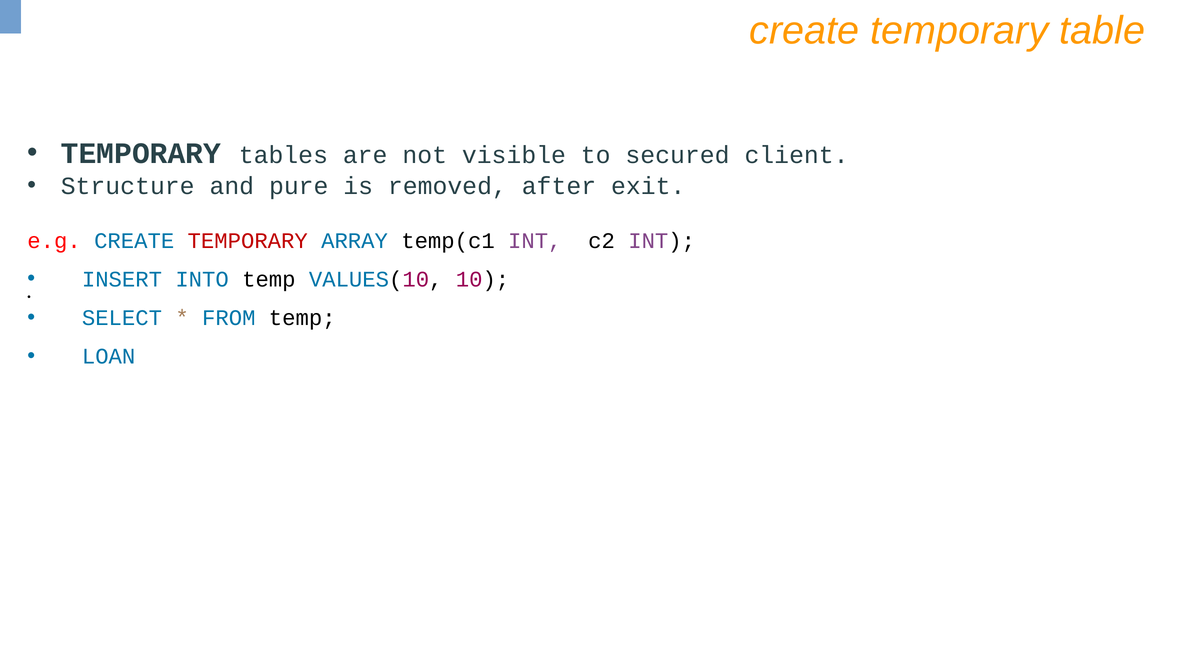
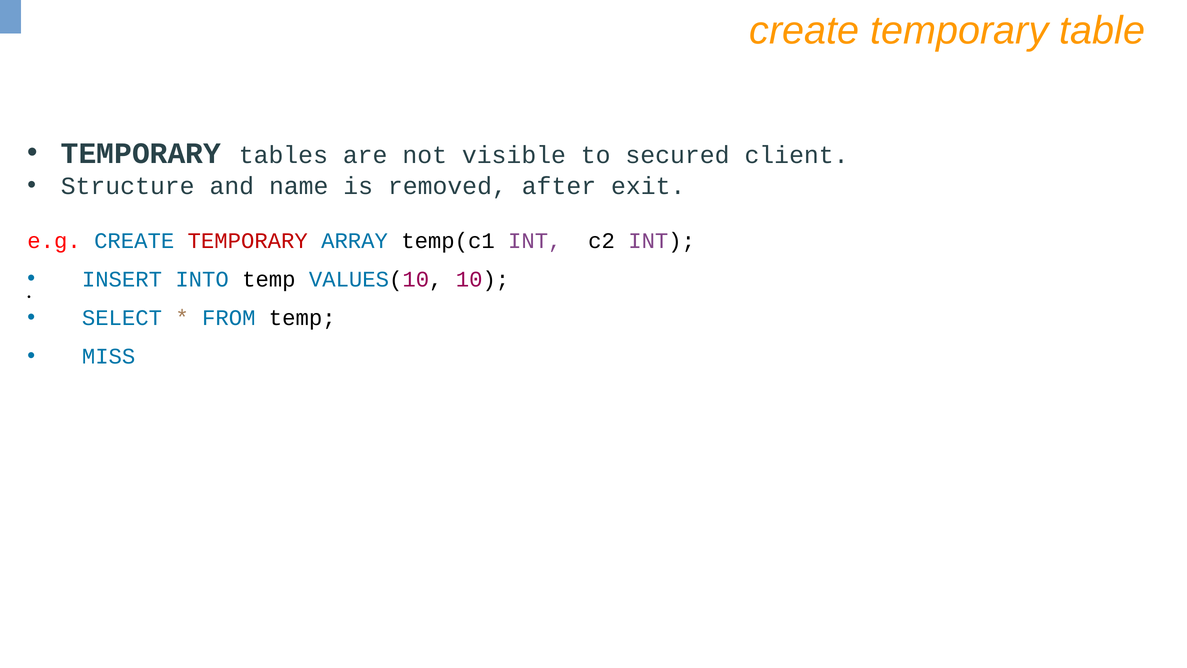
pure: pure -> name
LOAN: LOAN -> MISS
